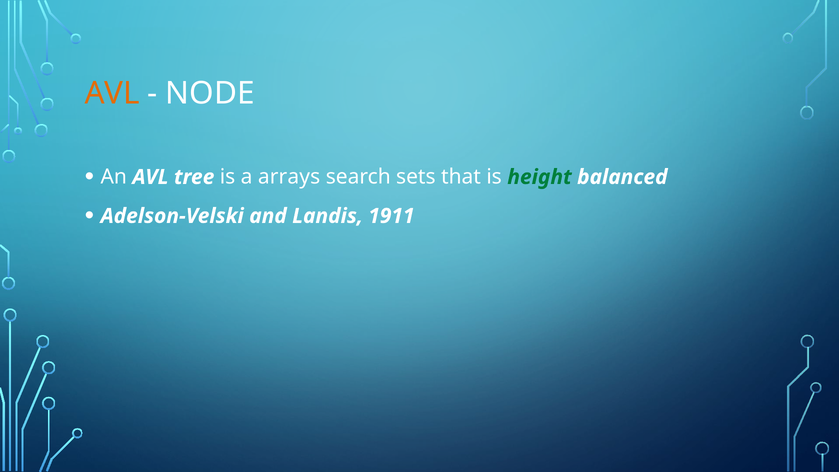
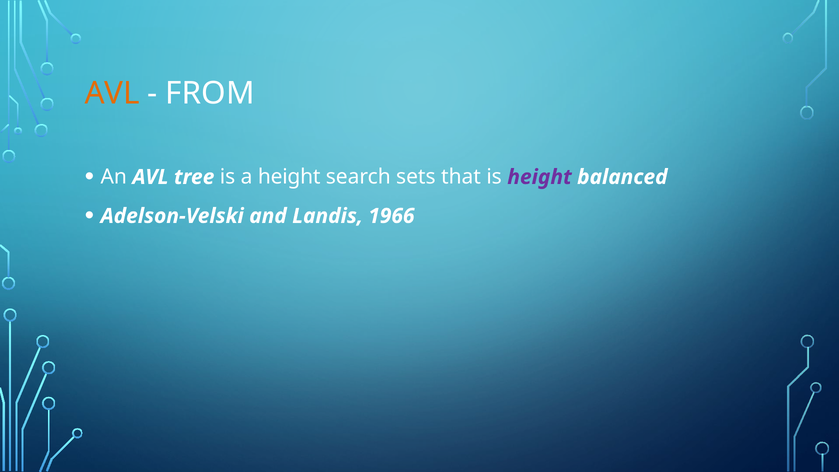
NODE: NODE -> FROM
a arrays: arrays -> height
height at (539, 177) colour: green -> purple
1911: 1911 -> 1966
